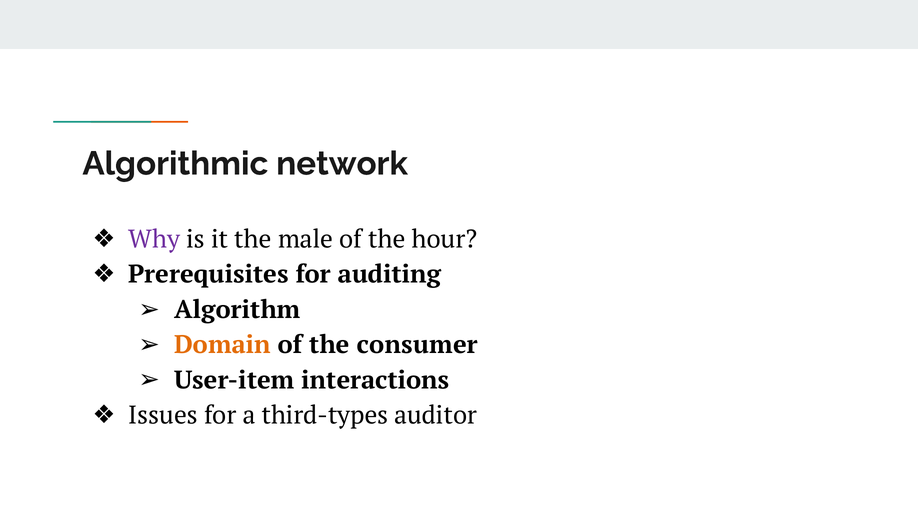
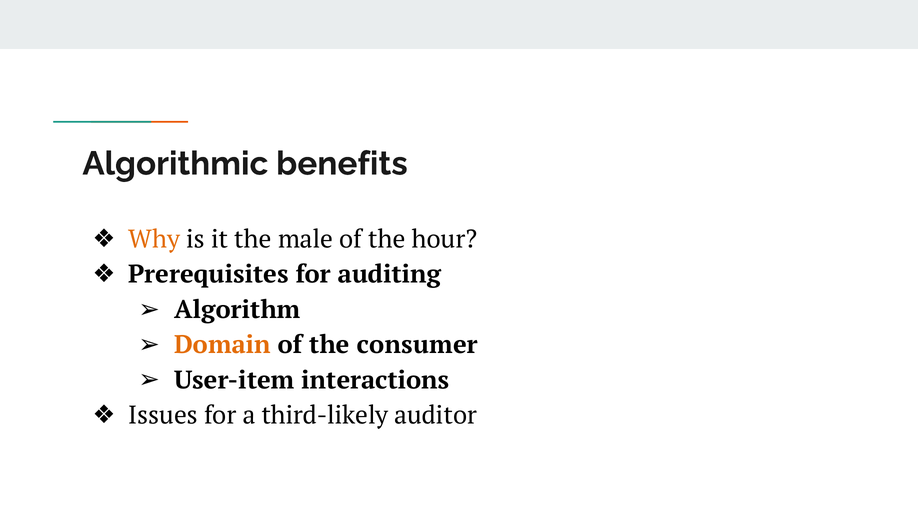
network: network -> benefits
Why colour: purple -> orange
third-types: third-types -> third-likely
